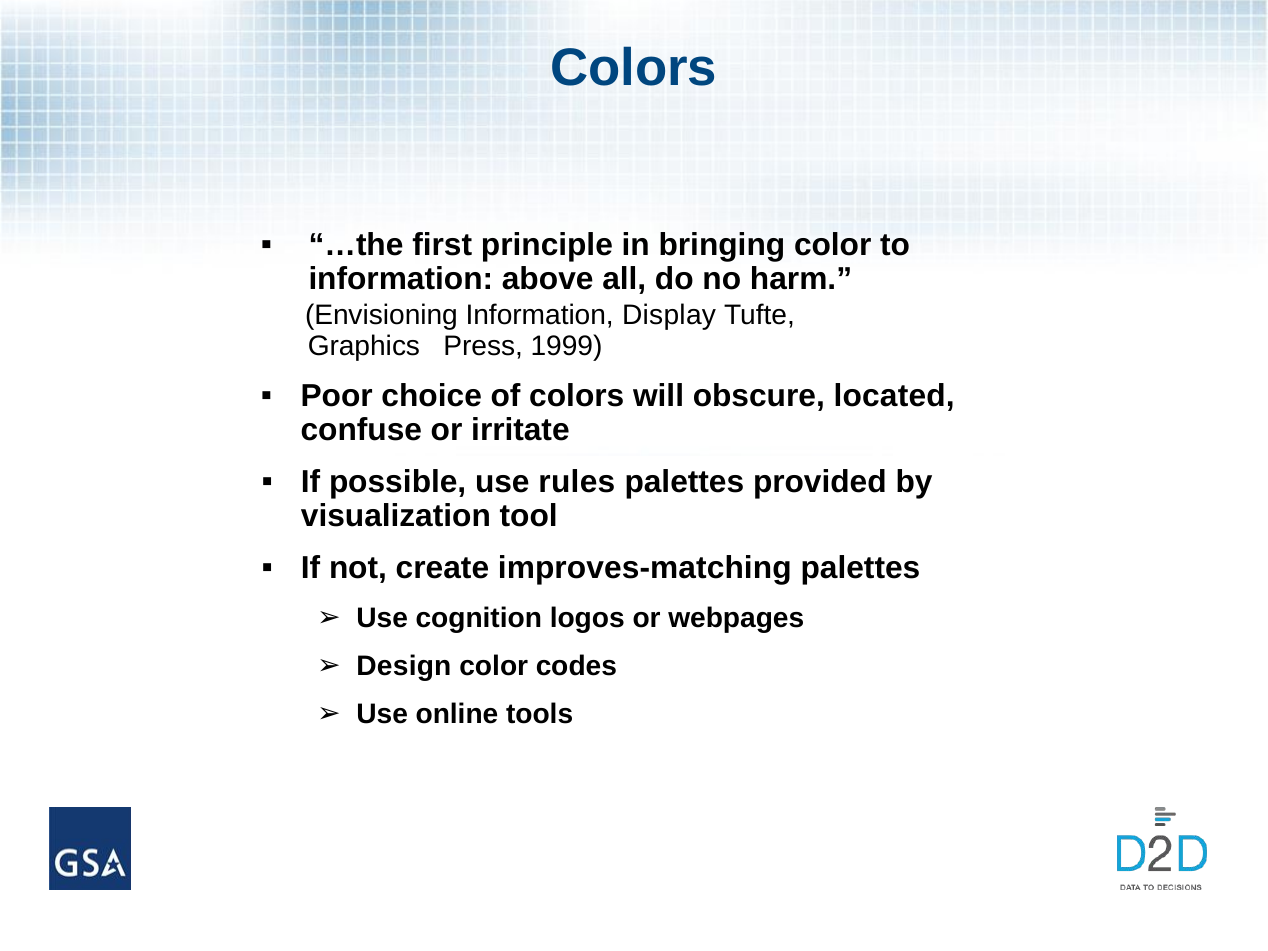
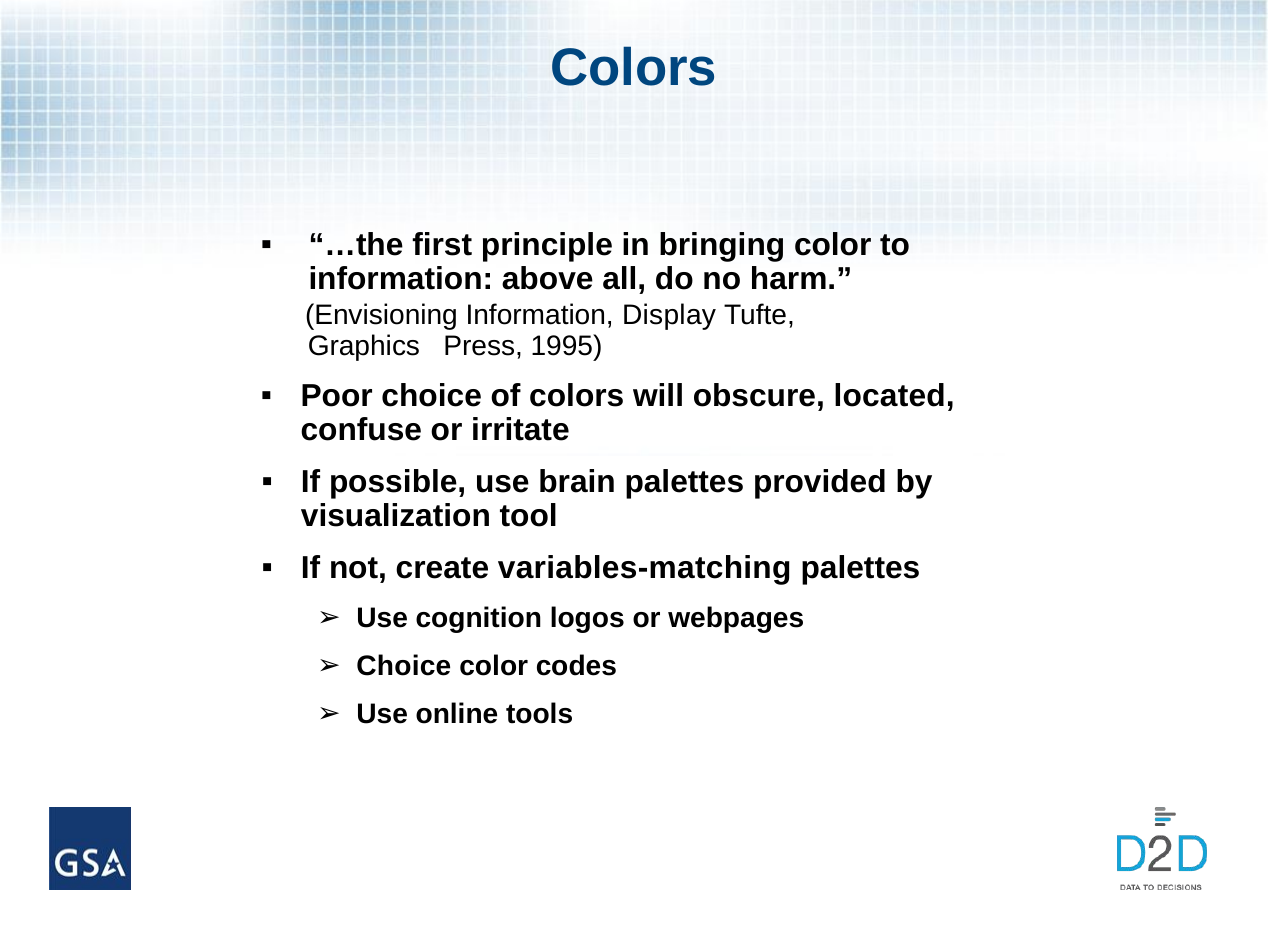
1999: 1999 -> 1995
rules: rules -> brain
improves-matching: improves-matching -> variables-matching
Design at (404, 666): Design -> Choice
